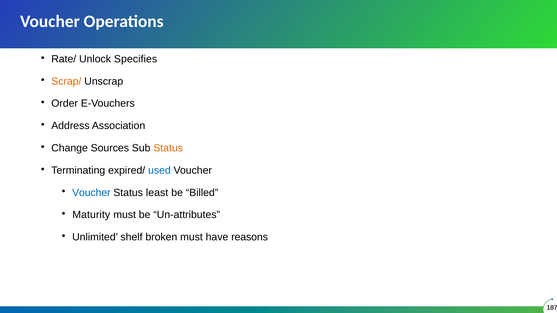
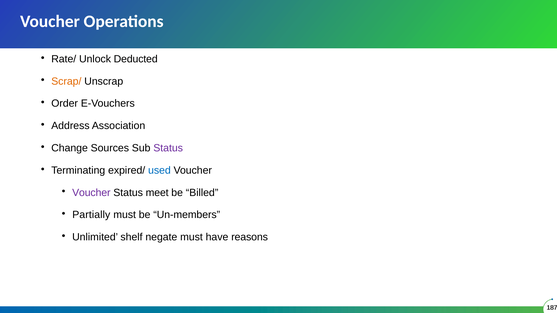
Specifies: Specifies -> Deducted
Status at (168, 148) colour: orange -> purple
Voucher at (91, 193) colour: blue -> purple
least: least -> meet
Maturity: Maturity -> Partially
Un-attributes: Un-attributes -> Un-members
broken: broken -> negate
